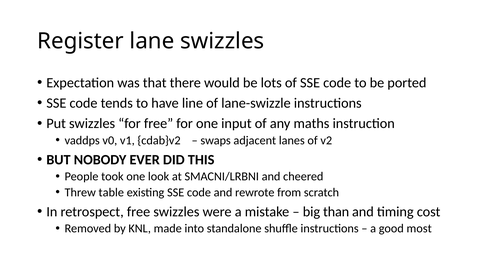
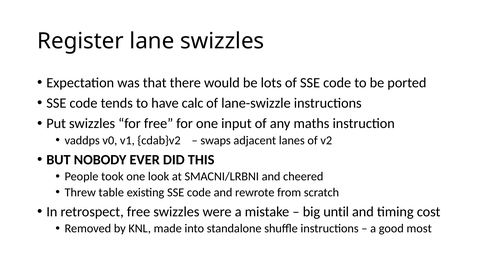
line: line -> calc
than: than -> until
